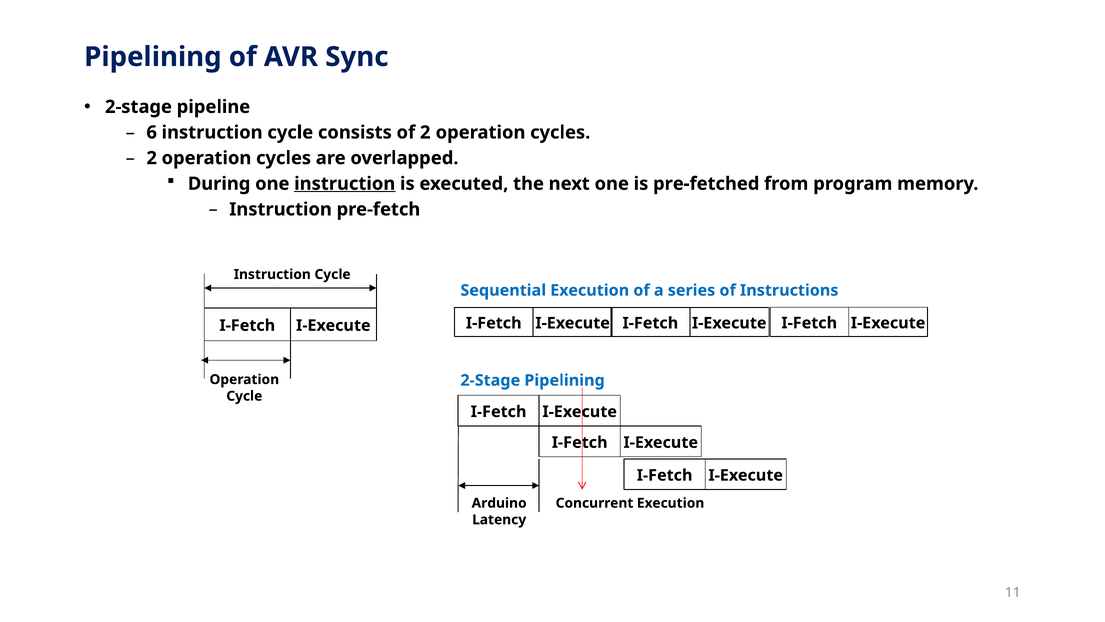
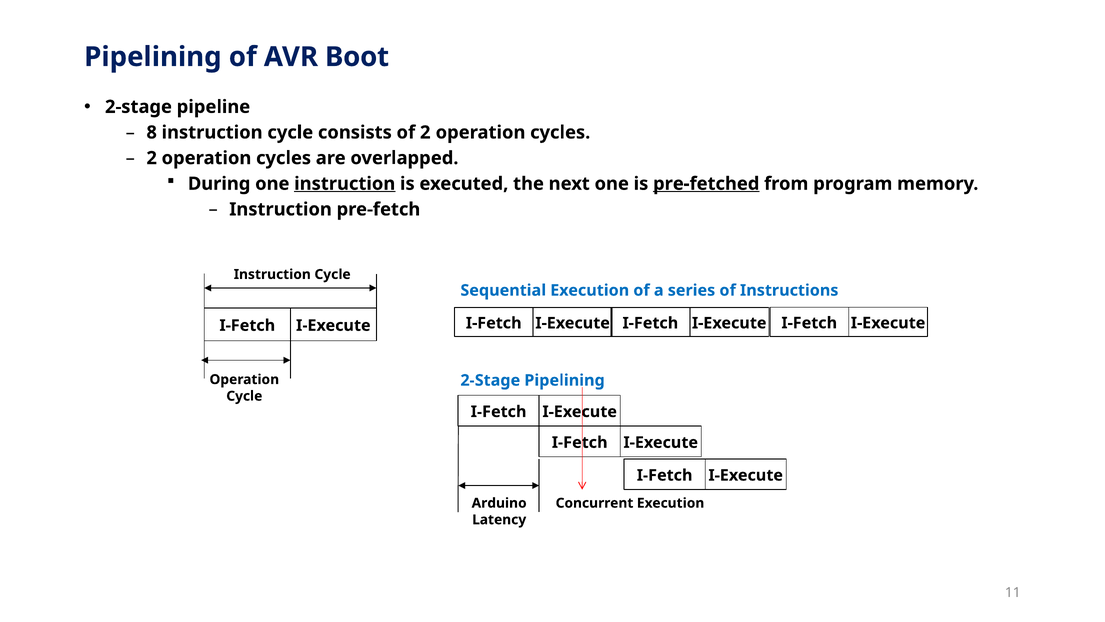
Sync: Sync -> Boot
6: 6 -> 8
pre-fetched underline: none -> present
